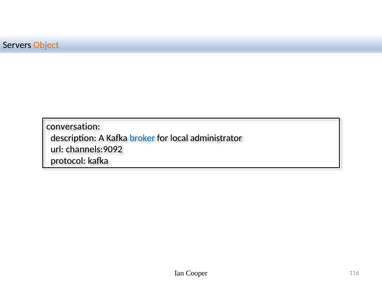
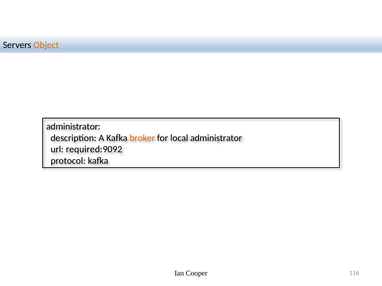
conversation at (73, 127): conversation -> administrator
broker colour: blue -> orange
channels:9092: channels:9092 -> required:9092
